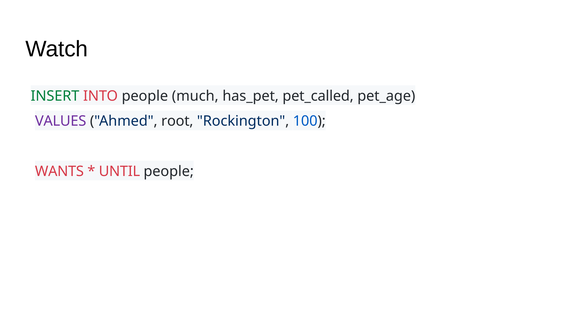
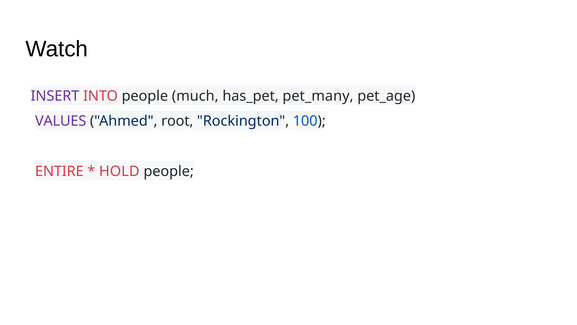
INSERT colour: green -> purple
pet_called: pet_called -> pet_many
WANTS: WANTS -> ENTIRE
UNTIL: UNTIL -> HOLD
